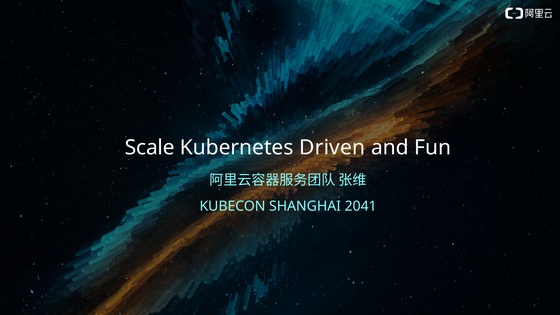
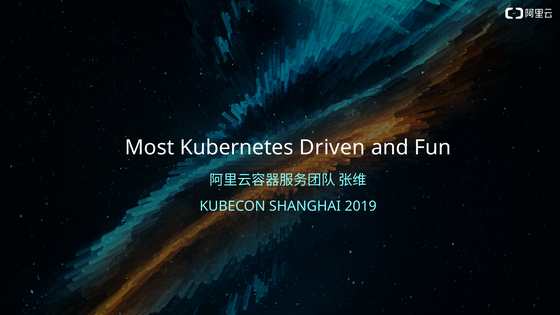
Scale: Scale -> Most
2041: 2041 -> 2019
